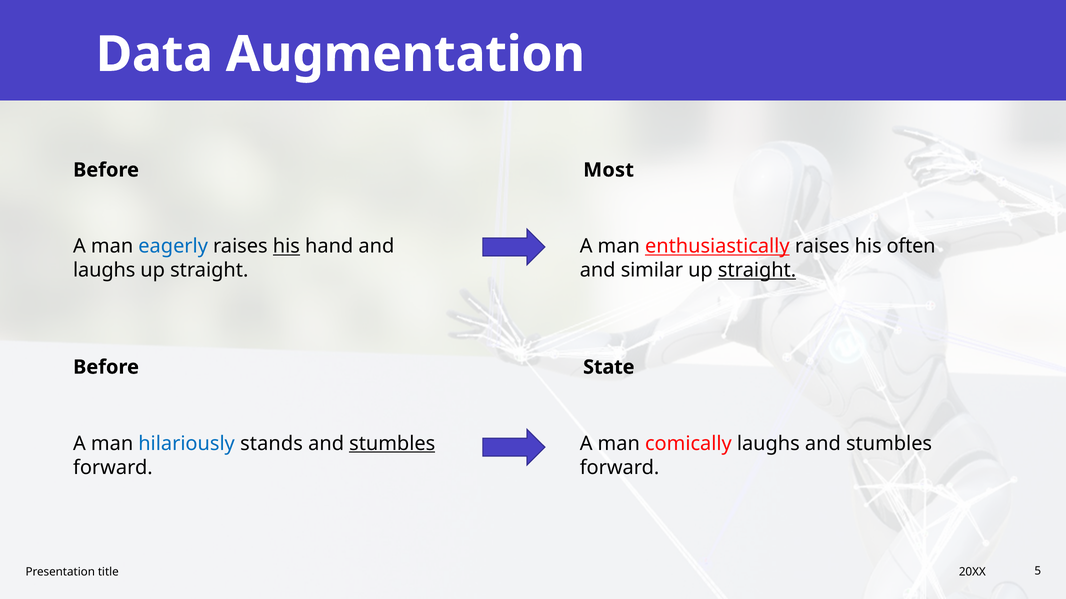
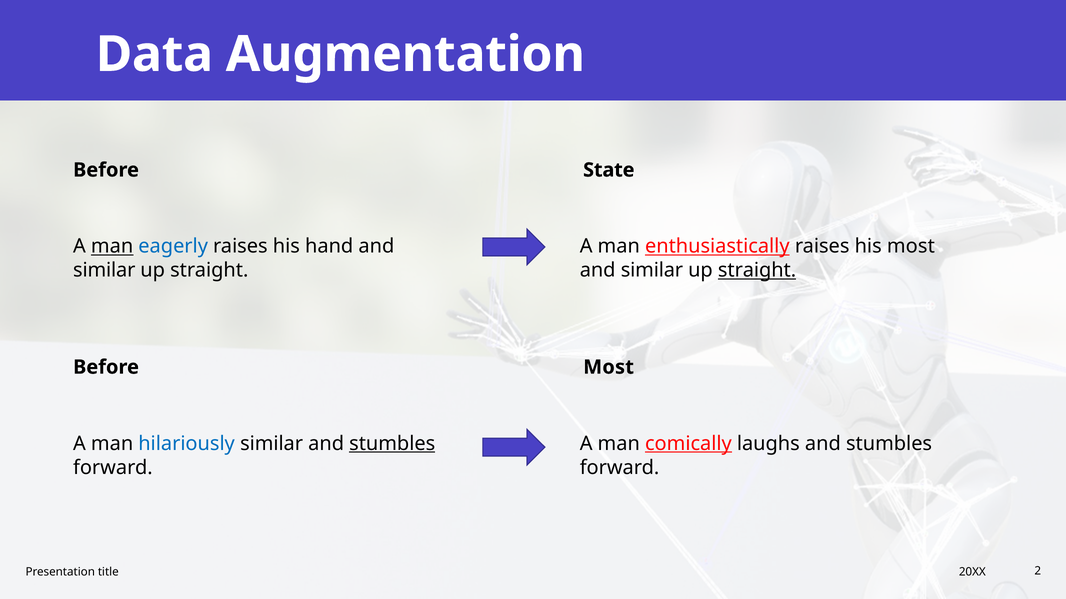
Most: Most -> State
man at (112, 247) underline: none -> present
his at (286, 247) underline: present -> none
his often: often -> most
laughs at (104, 271): laughs -> similar
Before State: State -> Most
hilariously stands: stands -> similar
comically underline: none -> present
5: 5 -> 2
